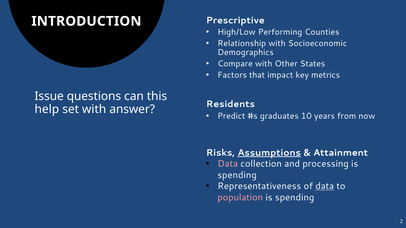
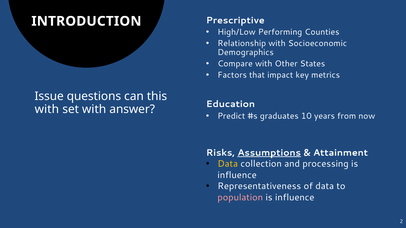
Residents: Residents -> Education
help at (47, 109): help -> with
Data at (228, 164) colour: pink -> yellow
spending at (237, 175): spending -> influence
data at (325, 187) underline: present -> none
spending at (295, 198): spending -> influence
